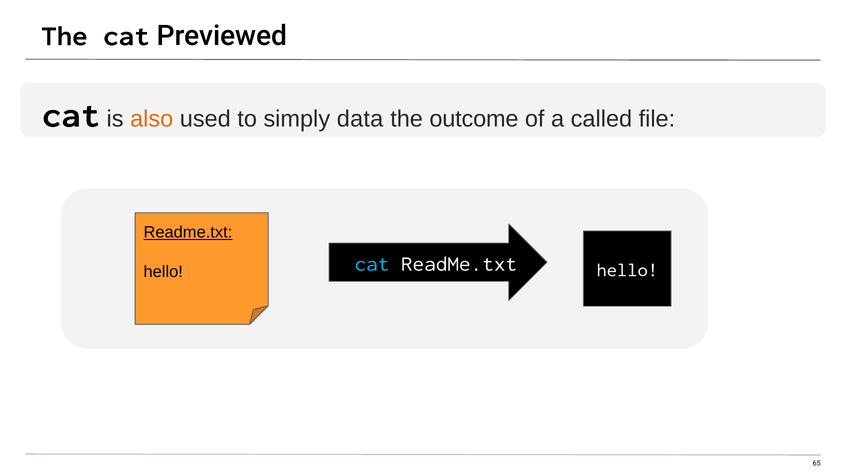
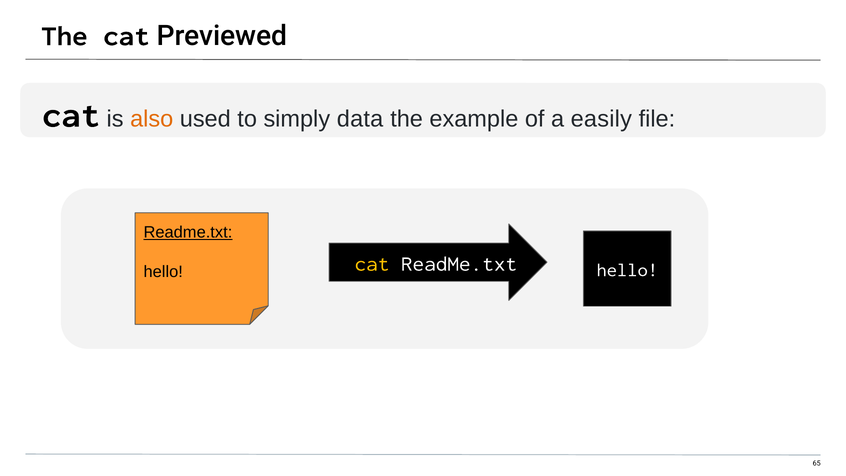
outcome: outcome -> example
called: called -> easily
cat at (372, 264) colour: light blue -> yellow
